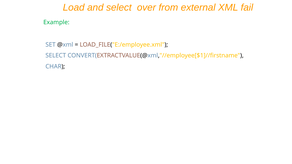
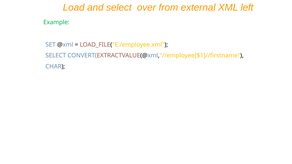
fail: fail -> left
